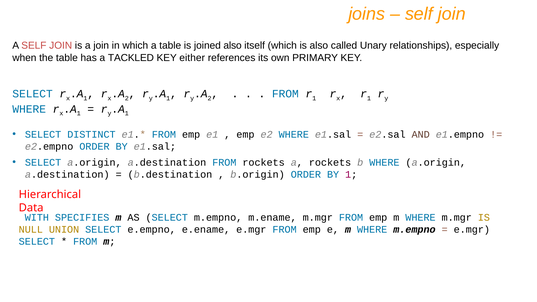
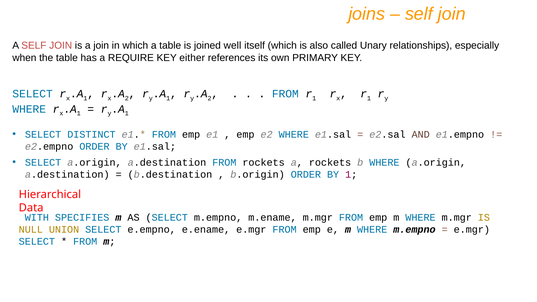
joined also: also -> well
TACKLED: TACKLED -> REQUIRE
